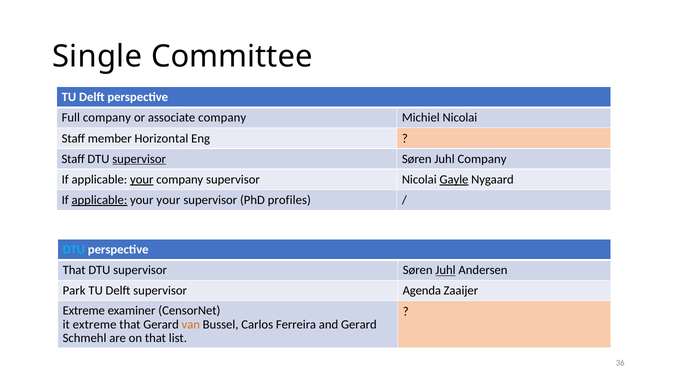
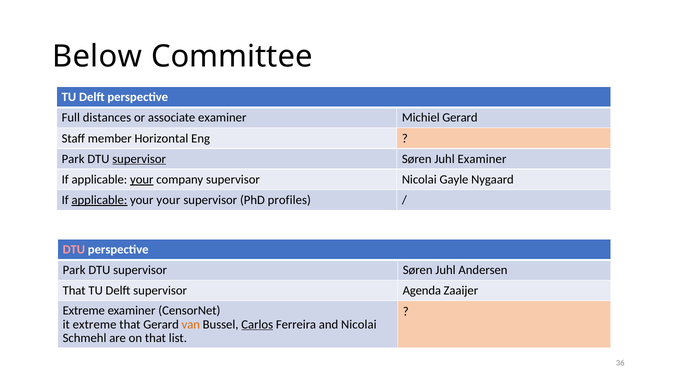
Single: Single -> Below
Full company: company -> distances
associate company: company -> examiner
Michiel Nicolai: Nicolai -> Gerard
Staff at (73, 159): Staff -> Park
Juhl Company: Company -> Examiner
Gayle underline: present -> none
DTU at (74, 250) colour: light blue -> pink
That at (74, 270): That -> Park
Juhl at (445, 270) underline: present -> none
Park at (74, 291): Park -> That
Carlos underline: none -> present
and Gerard: Gerard -> Nicolai
